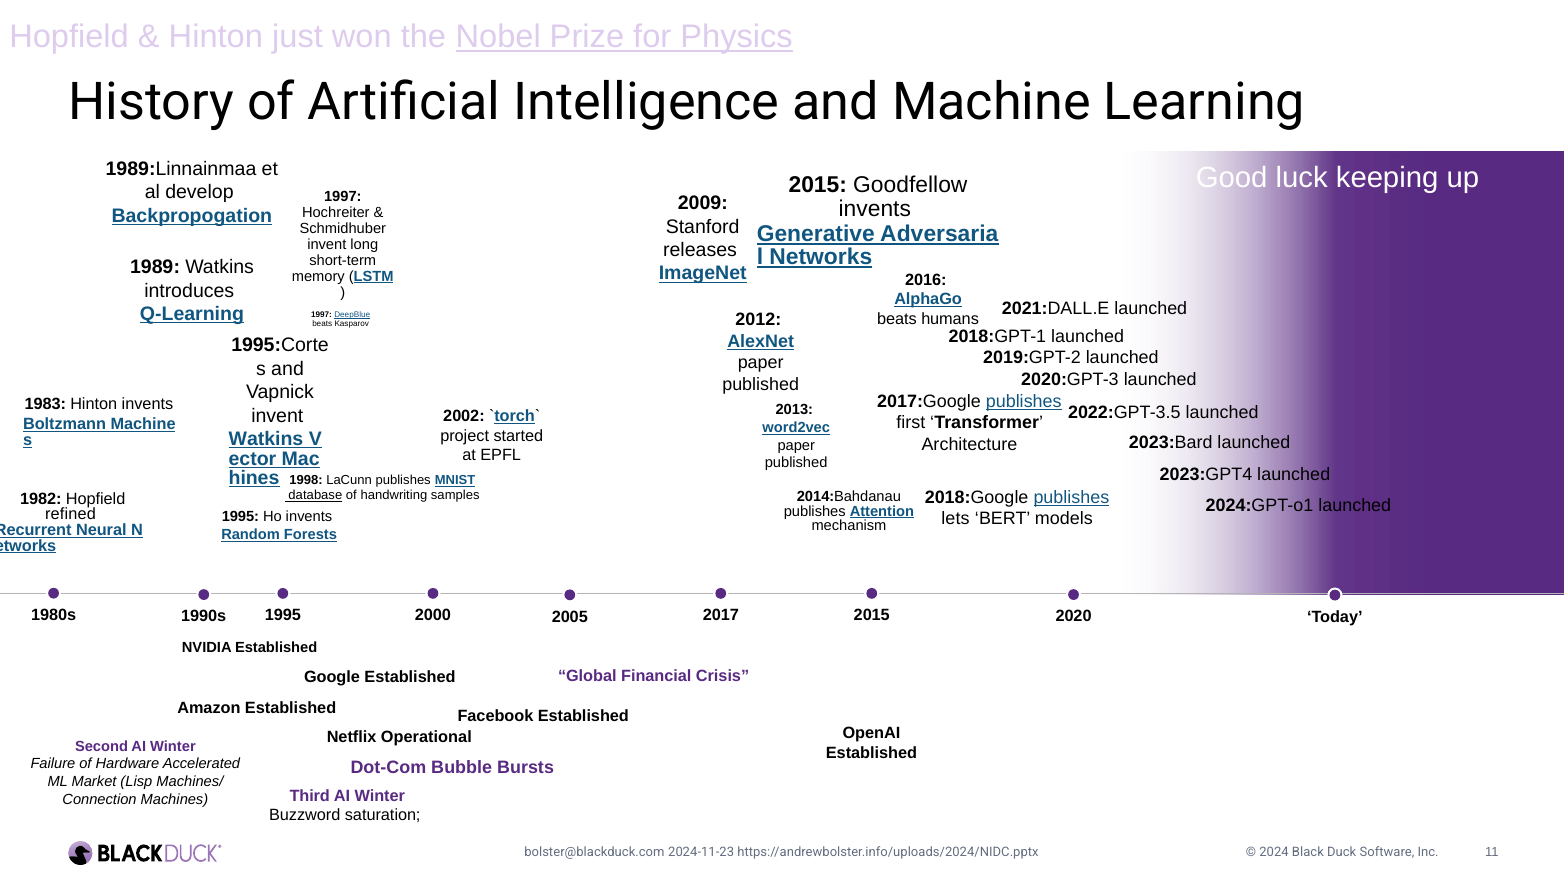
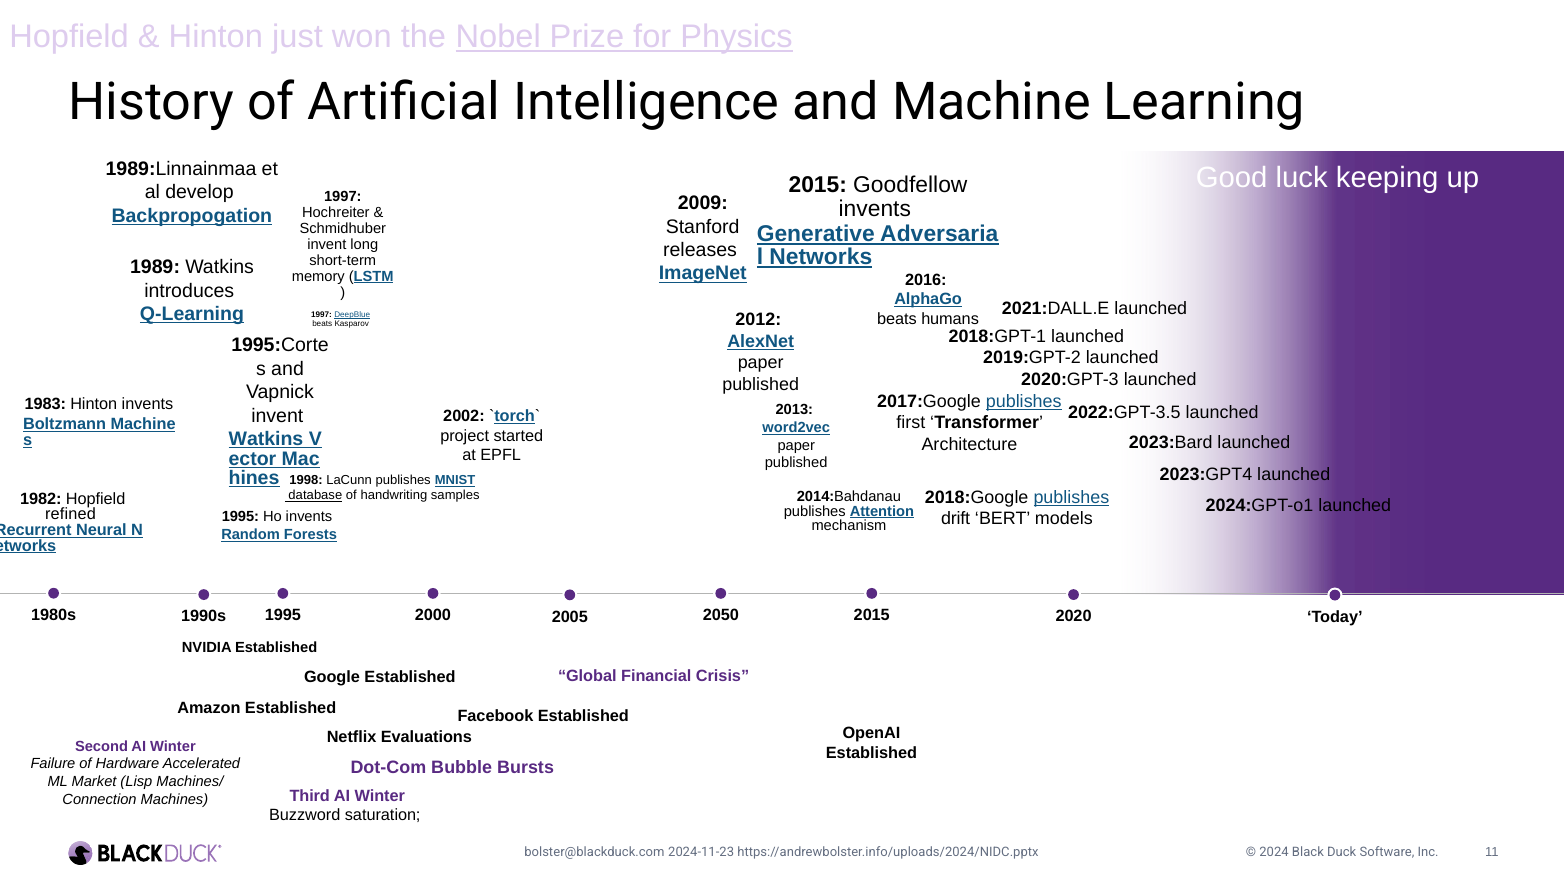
lets: lets -> drift
2017: 2017 -> 2050
Operational: Operational -> Evaluations
